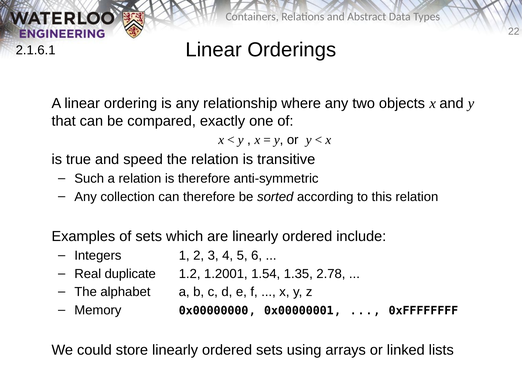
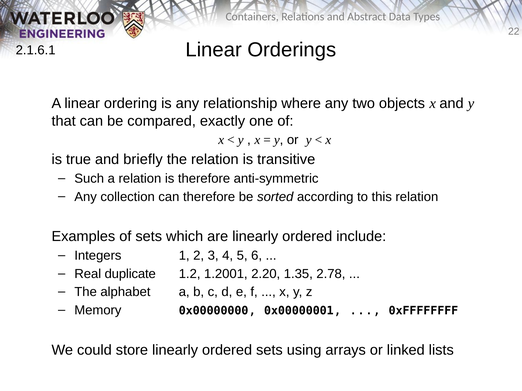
speed: speed -> briefly
1.54: 1.54 -> 2.20
